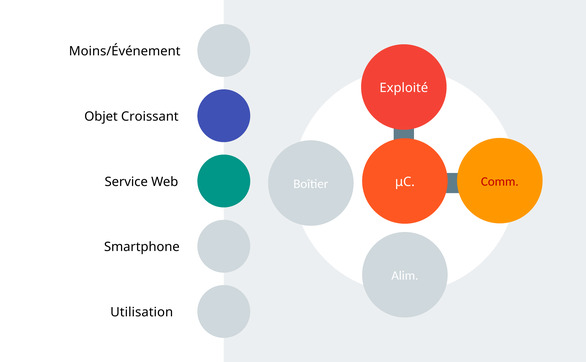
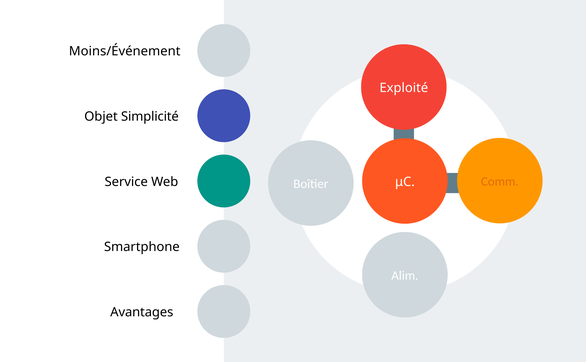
Croissant: Croissant -> Simplicité
Comm colour: red -> orange
Utilisation: Utilisation -> Avantages
